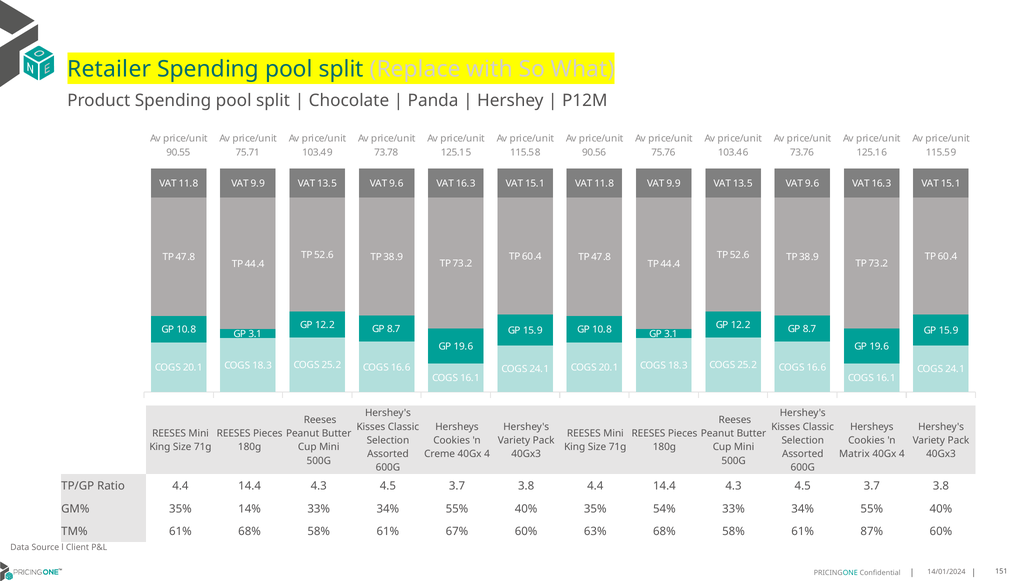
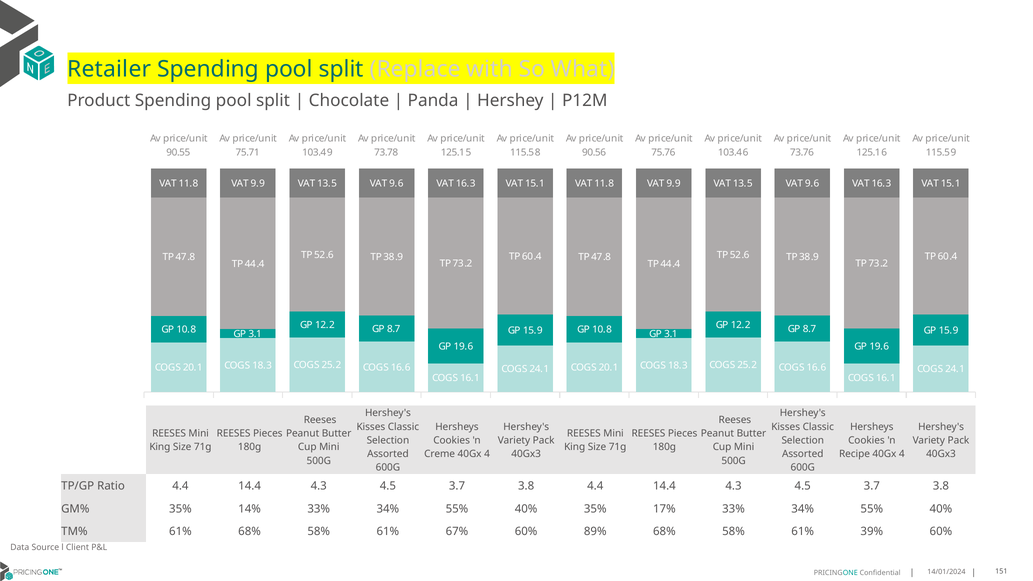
Matrix: Matrix -> Recipe
54%: 54% -> 17%
63%: 63% -> 89%
87%: 87% -> 39%
